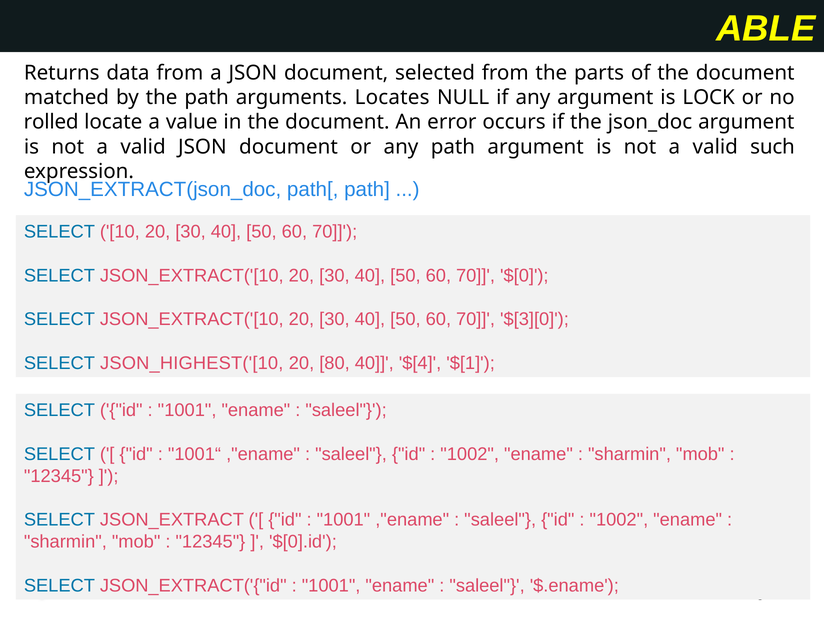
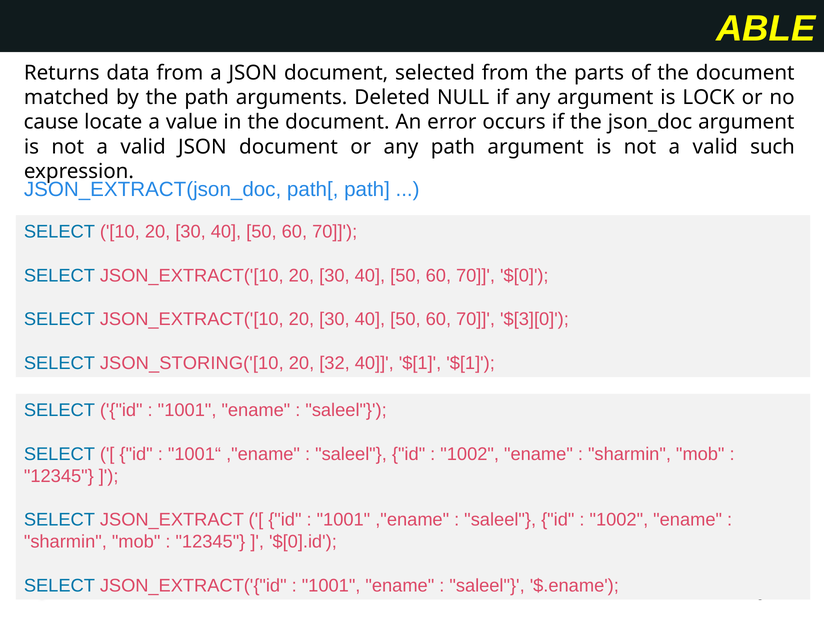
Locates: Locates -> Deleted
rolled: rolled -> cause
JSON_HIGHEST('[10: JSON_HIGHEST('[10 -> JSON_STORING('[10
80: 80 -> 32
40 $[4: $[4 -> $[1
